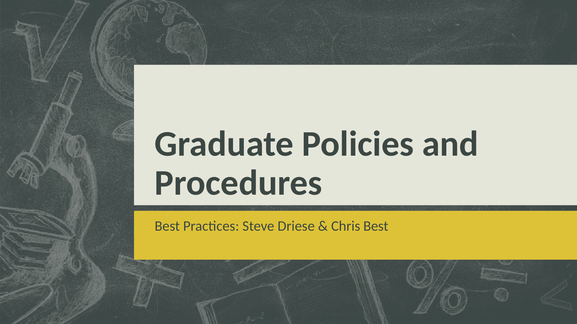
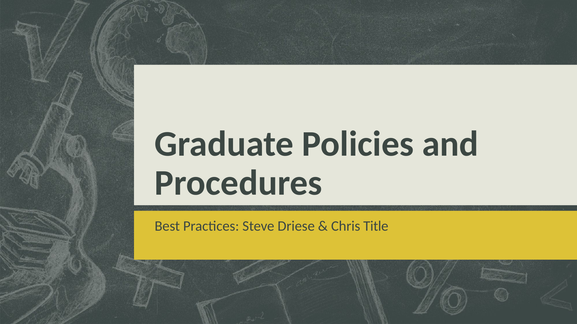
Chris Best: Best -> Title
